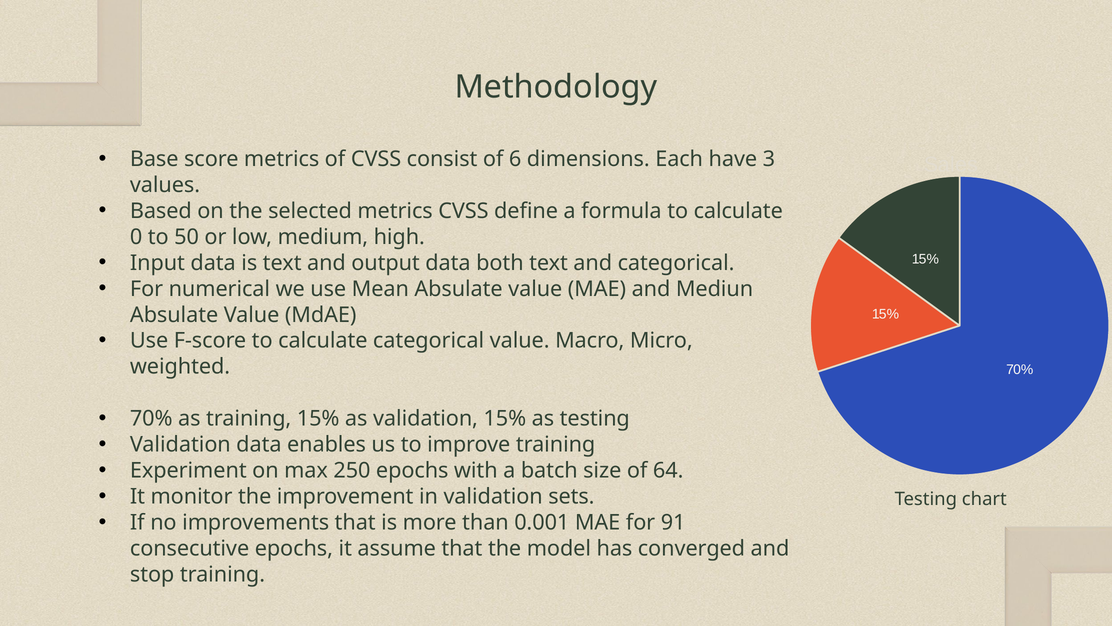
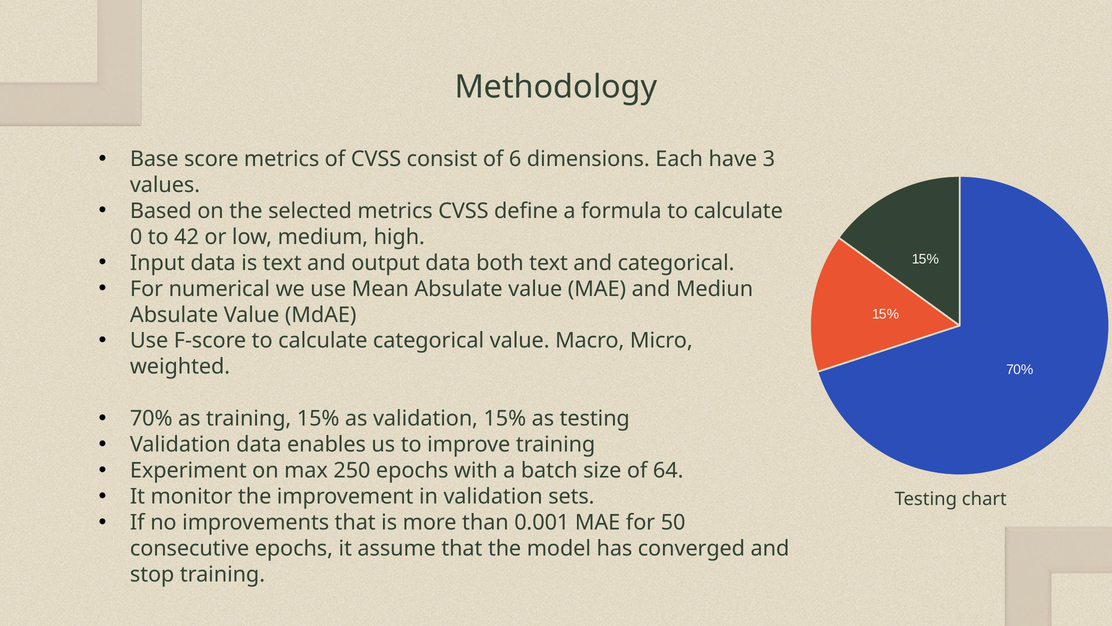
50: 50 -> 42
91: 91 -> 50
